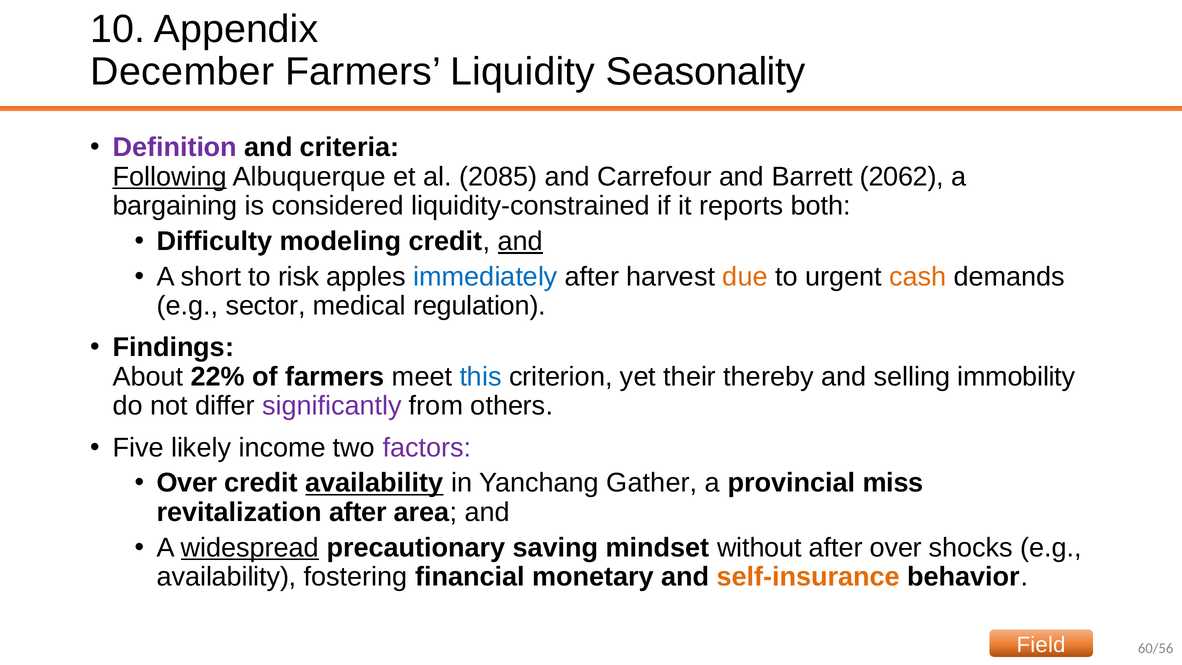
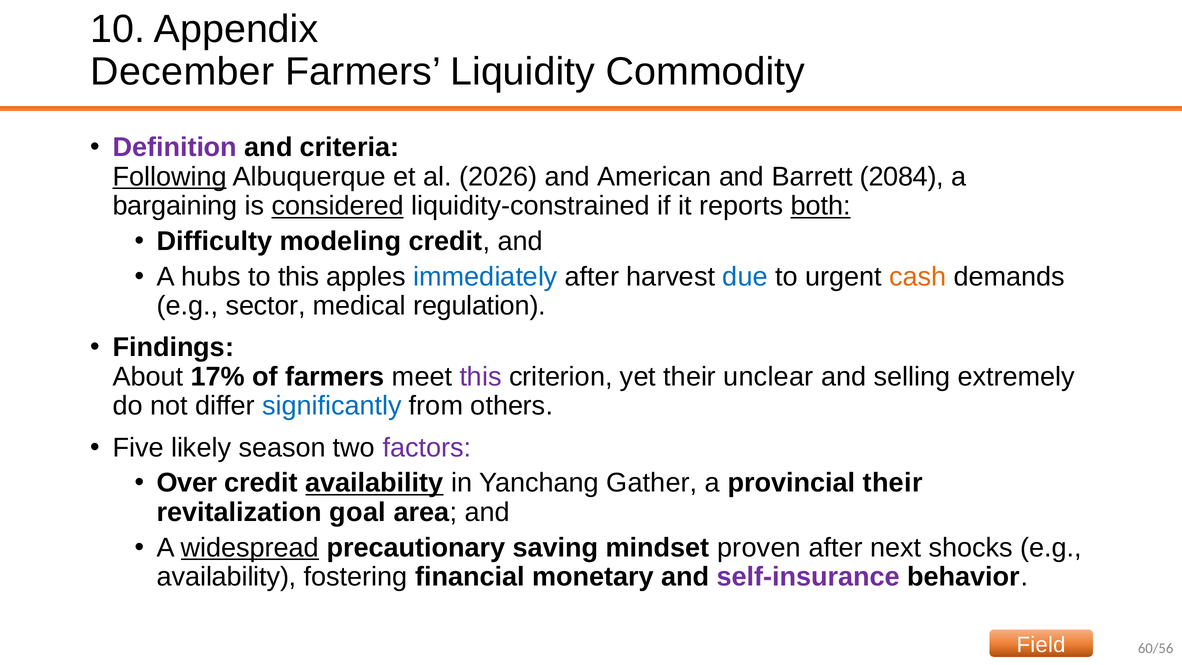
Seasonality: Seasonality -> Commodity
2085: 2085 -> 2026
Carrefour: Carrefour -> American
2062: 2062 -> 2084
considered underline: none -> present
both underline: none -> present
and at (520, 241) underline: present -> none
short: short -> hubs
to risk: risk -> this
due colour: orange -> blue
22%: 22% -> 17%
this at (481, 377) colour: blue -> purple
thereby: thereby -> unclear
immobility: immobility -> extremely
significantly colour: purple -> blue
income: income -> season
provincial miss: miss -> their
revitalization after: after -> goal
without: without -> proven
after over: over -> next
self-insurance colour: orange -> purple
